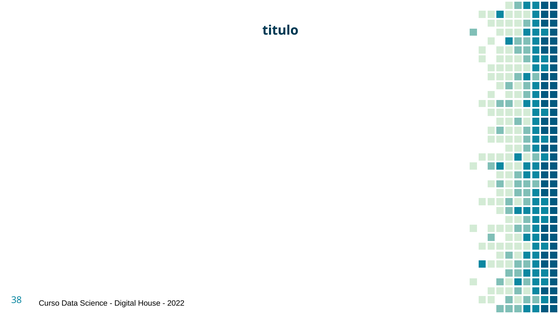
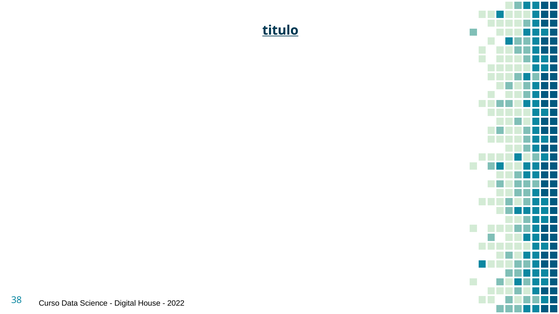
titulo underline: none -> present
